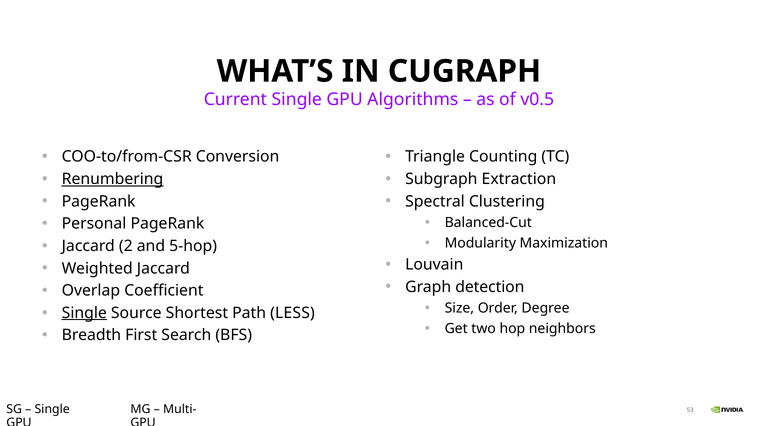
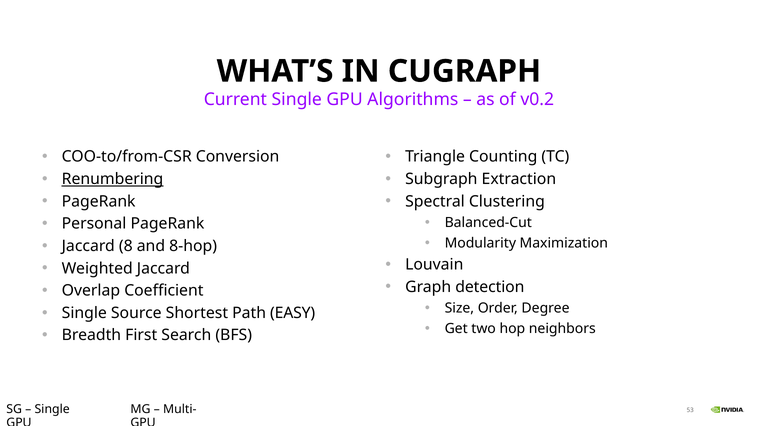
v0.5: v0.5 -> v0.2
2: 2 -> 8
5-hop: 5-hop -> 8-hop
Single at (84, 313) underline: present -> none
LESS: LESS -> EASY
